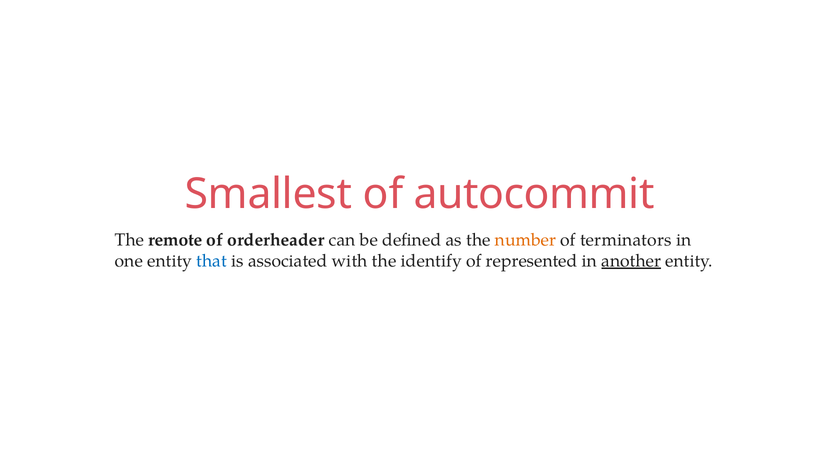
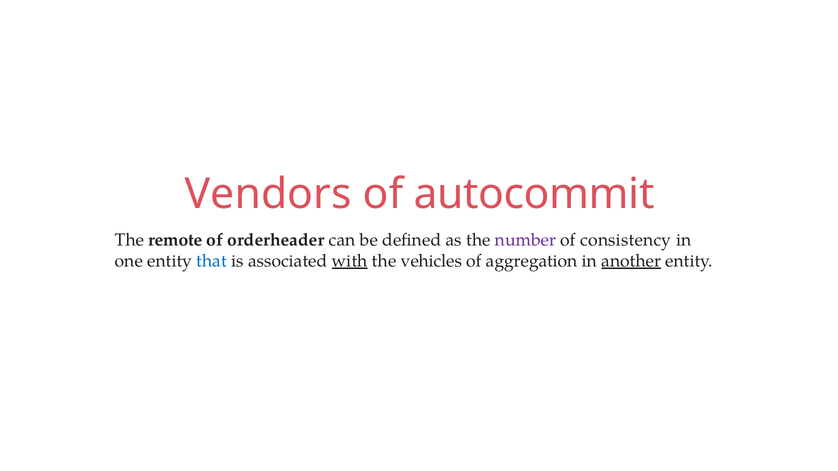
Smallest: Smallest -> Vendors
number colour: orange -> purple
terminators: terminators -> consistency
with underline: none -> present
identify: identify -> vehicles
represented: represented -> aggregation
